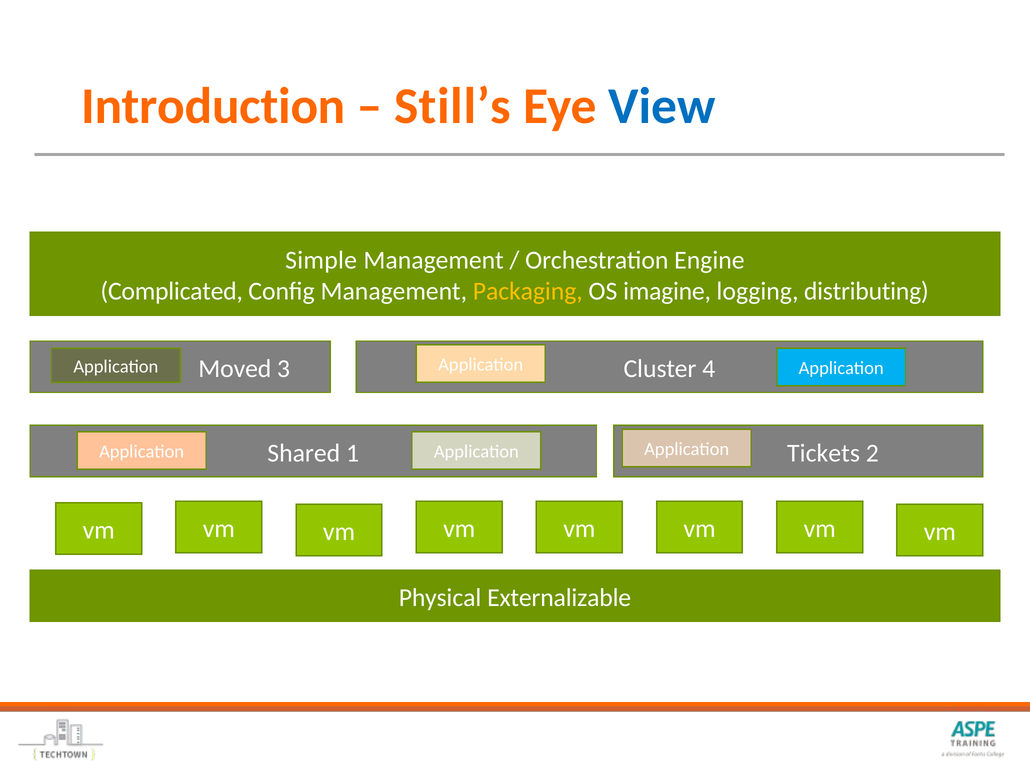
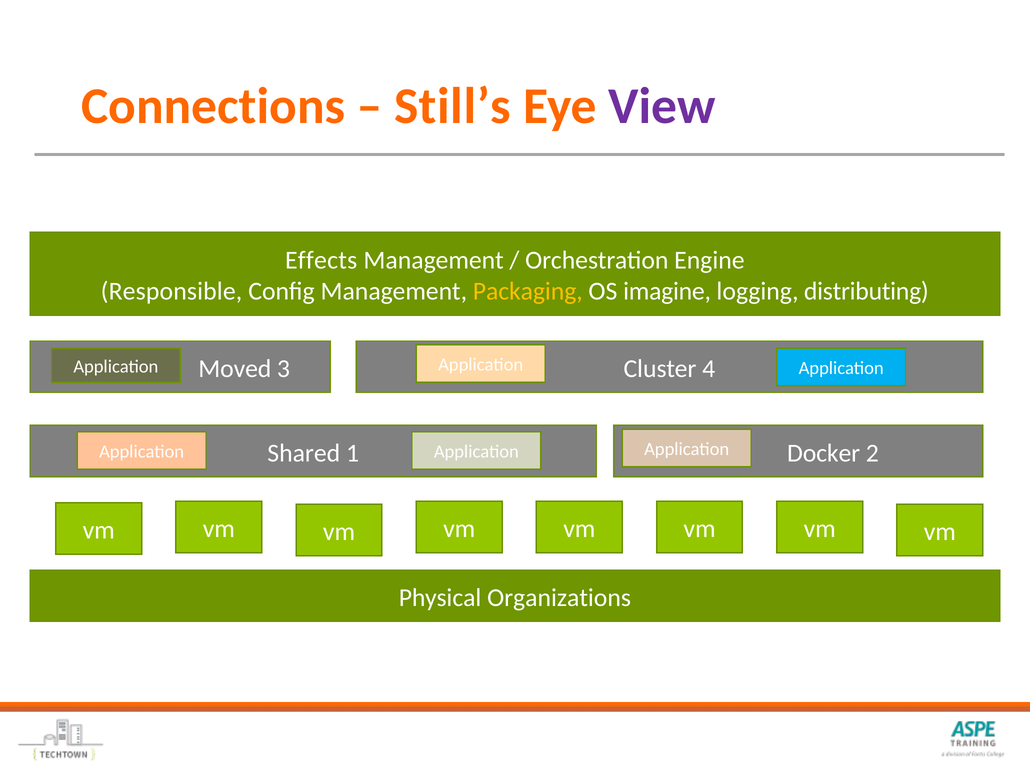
Introduction: Introduction -> Connections
View colour: blue -> purple
Simple: Simple -> Effects
Complicated: Complicated -> Responsible
Tickets: Tickets -> Docker
Externalizable: Externalizable -> Organizations
